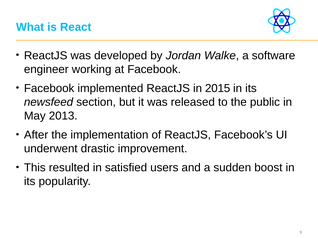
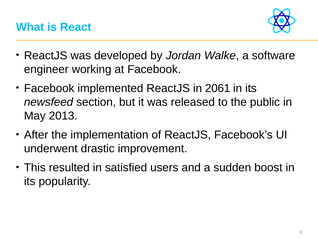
2015: 2015 -> 2061
